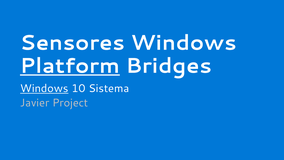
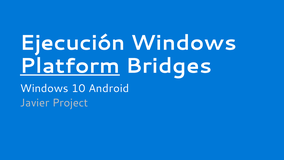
Sensores: Sensores -> Ejecución
Windows at (44, 88) underline: present -> none
Sistema: Sistema -> Android
